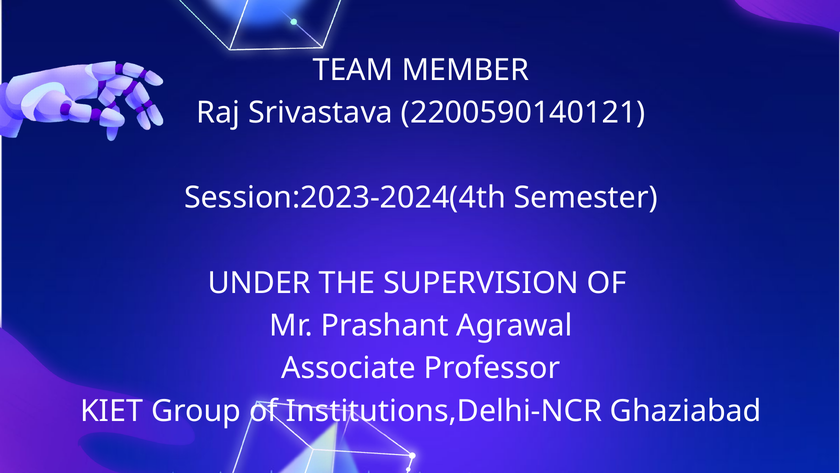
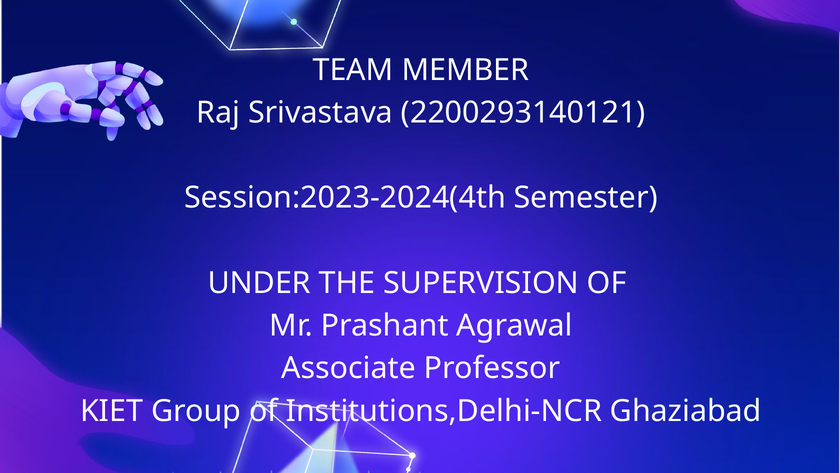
2200590140121: 2200590140121 -> 2200293140121
